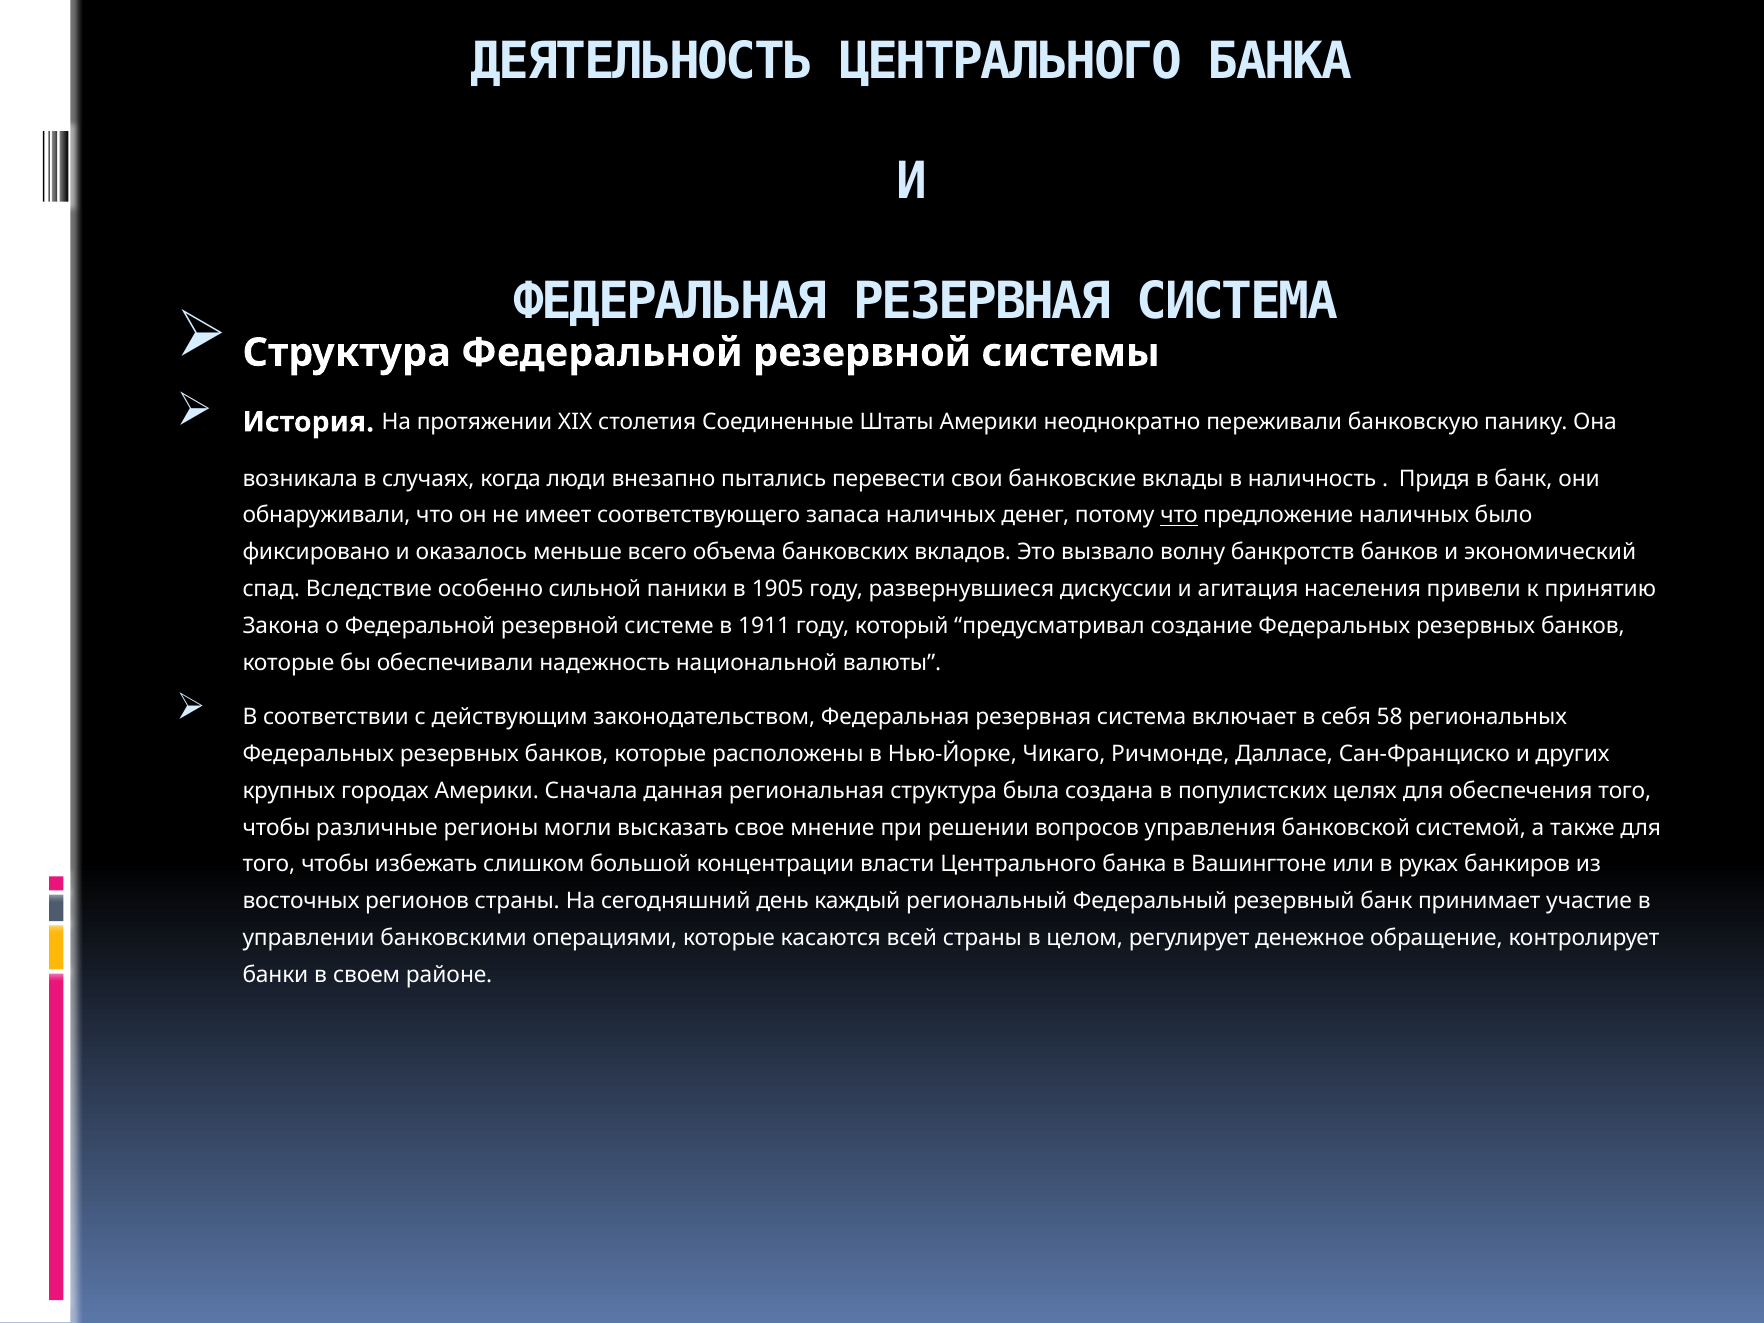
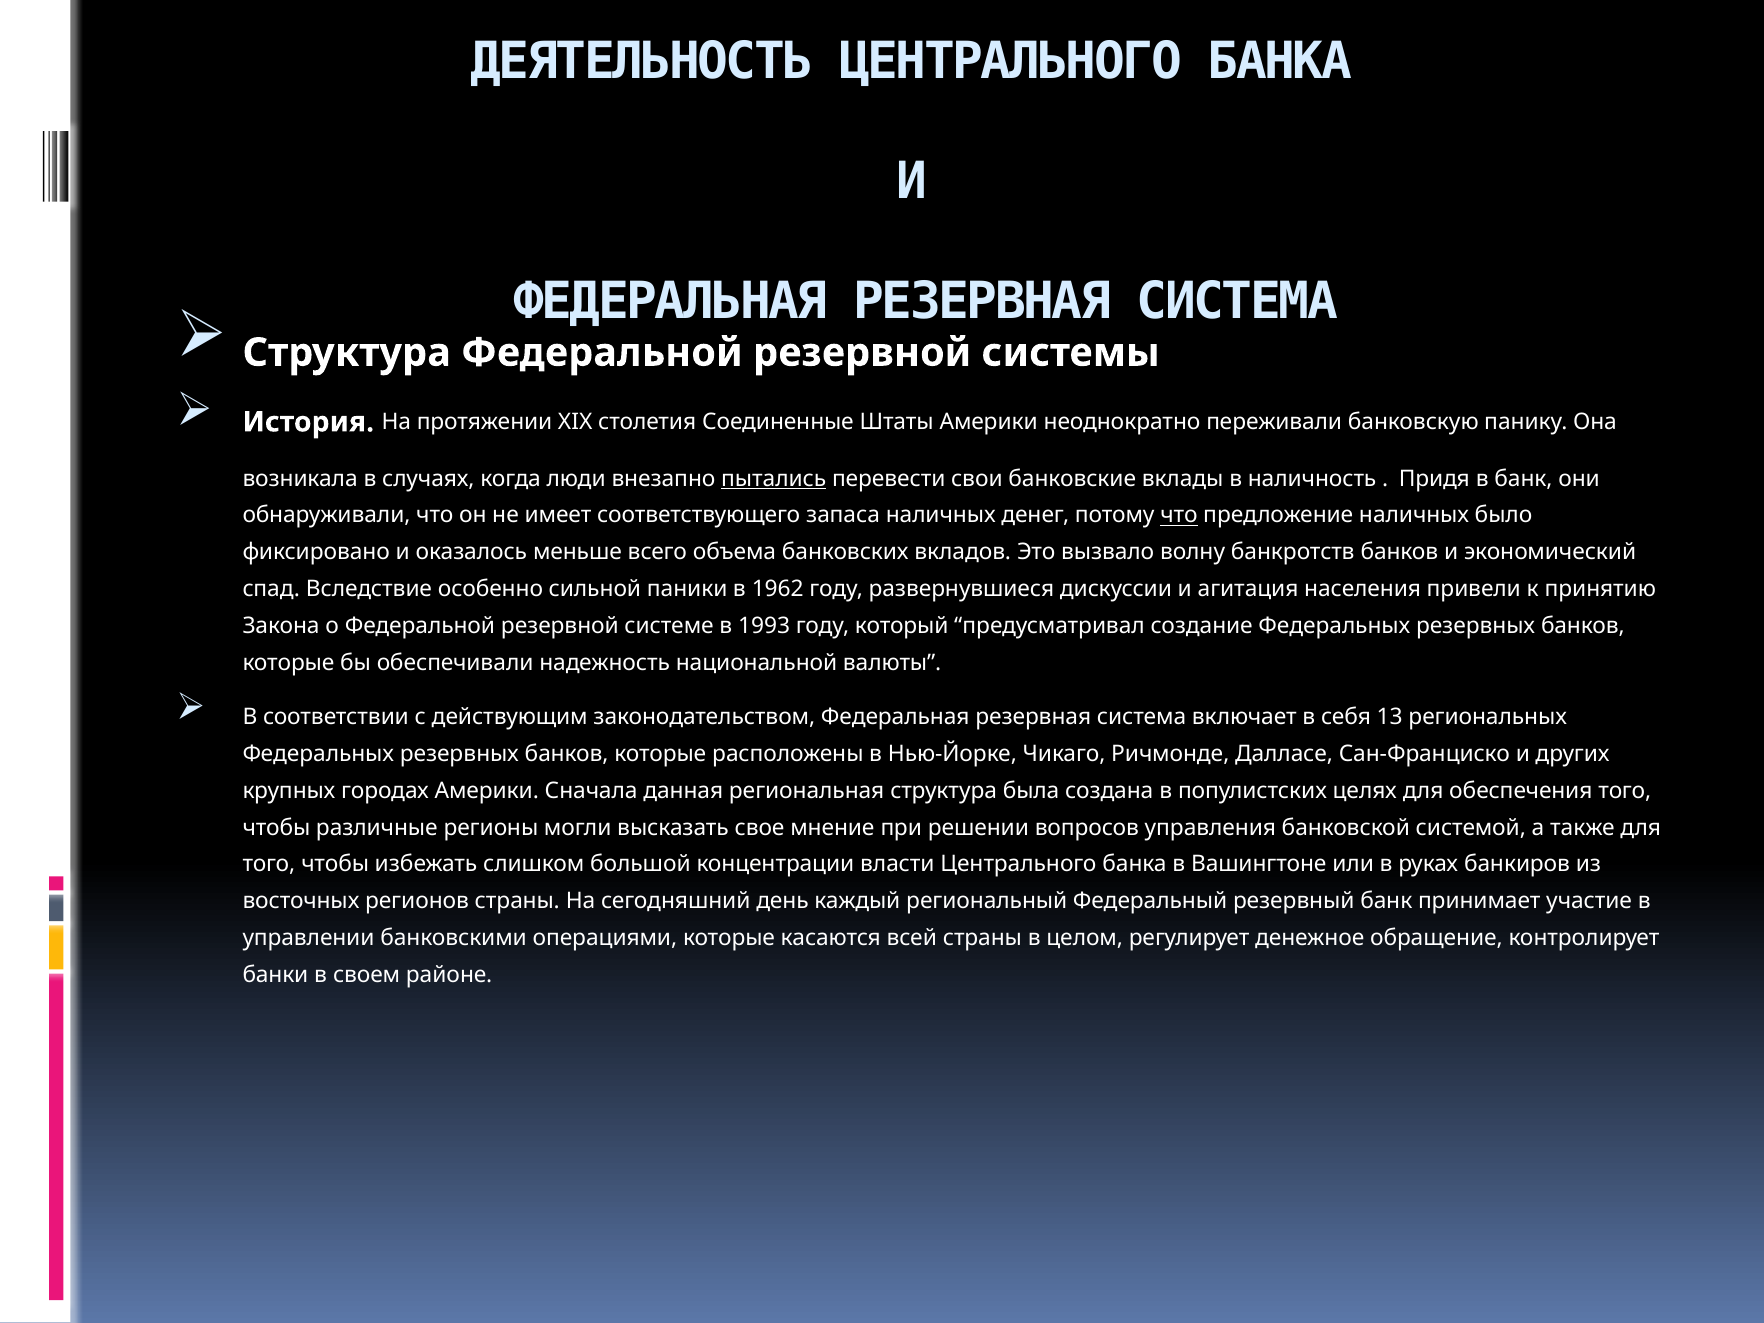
пытались underline: none -> present
1905: 1905 -> 1962
1911: 1911 -> 1993
58: 58 -> 13
